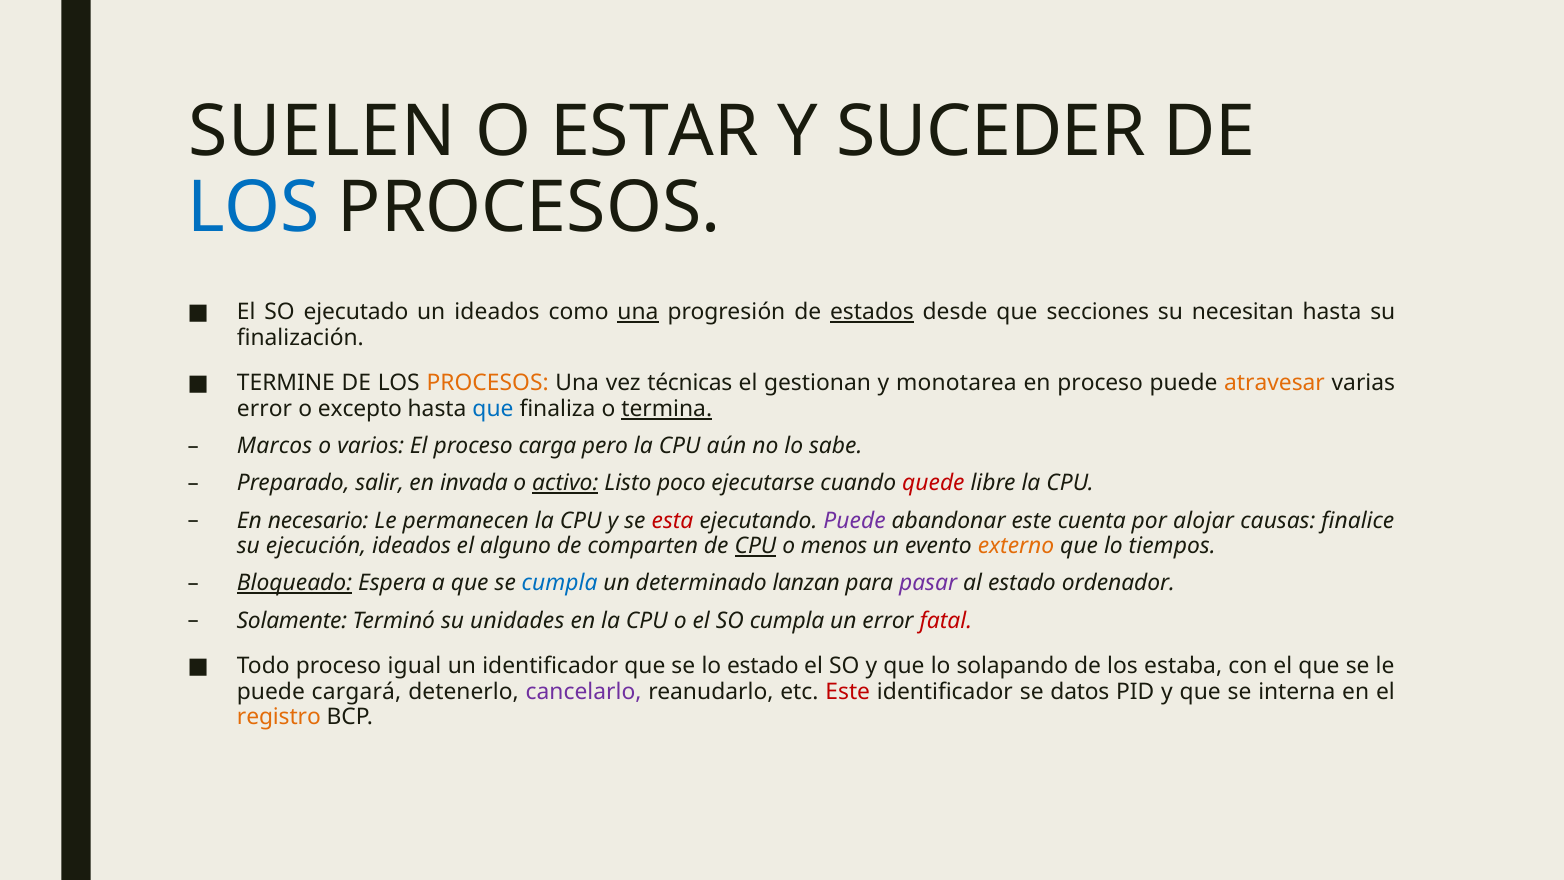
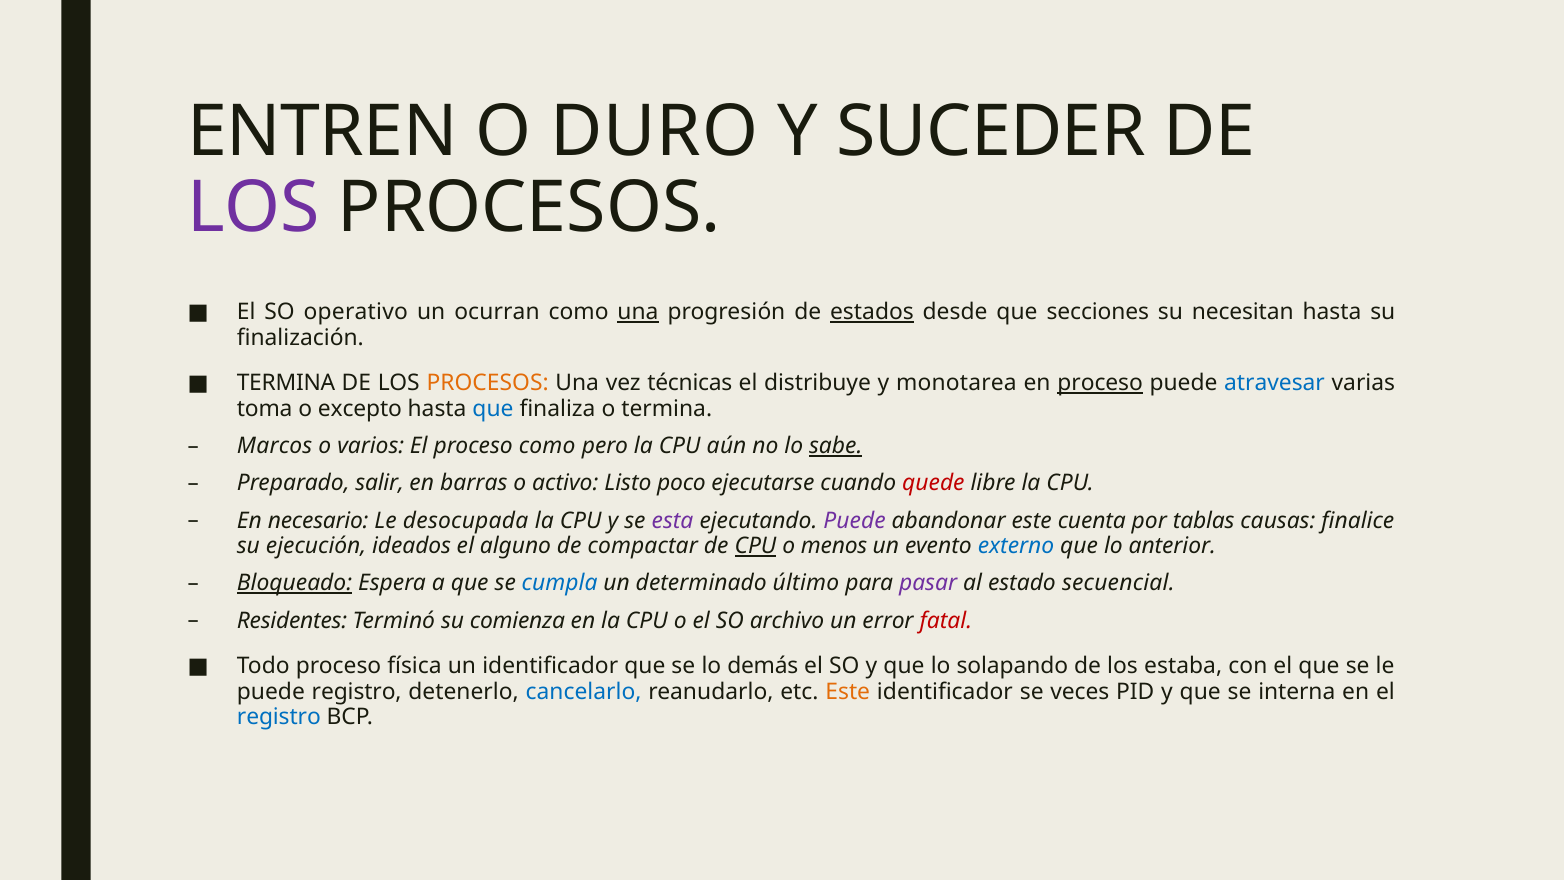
SUELEN: SUELEN -> ENTREN
ESTAR: ESTAR -> DURO
LOS at (254, 208) colour: blue -> purple
ejecutado: ejecutado -> operativo
un ideados: ideados -> ocurran
TERMINE at (286, 383): TERMINE -> TERMINA
gestionan: gestionan -> distribuye
proceso at (1100, 383) underline: none -> present
atravesar colour: orange -> blue
error at (265, 409): error -> toma
termina at (667, 409) underline: present -> none
proceso carga: carga -> como
sabe underline: none -> present
invada: invada -> barras
activo underline: present -> none
permanecen: permanecen -> desocupada
esta colour: red -> purple
alojar: alojar -> tablas
comparten: comparten -> compactar
externo colour: orange -> blue
tiempos: tiempos -> anterior
lanzan: lanzan -> último
ordenador: ordenador -> secuencial
Solamente: Solamente -> Residentes
unidades: unidades -> comienza
SO cumpla: cumpla -> archivo
igual: igual -> física
lo estado: estado -> demás
puede cargará: cargará -> registro
cancelarlo colour: purple -> blue
Este at (848, 691) colour: red -> orange
datos: datos -> veces
registro at (279, 717) colour: orange -> blue
